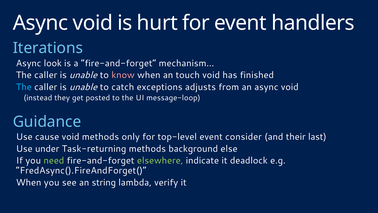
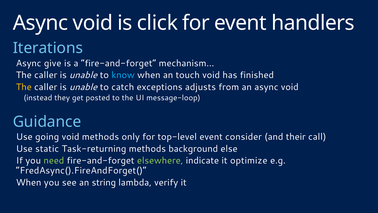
hurt: hurt -> click
look: look -> give
know colour: pink -> light blue
The at (24, 87) colour: light blue -> yellow
cause: cause -> going
last: last -> call
under: under -> static
deadlock: deadlock -> optimize
